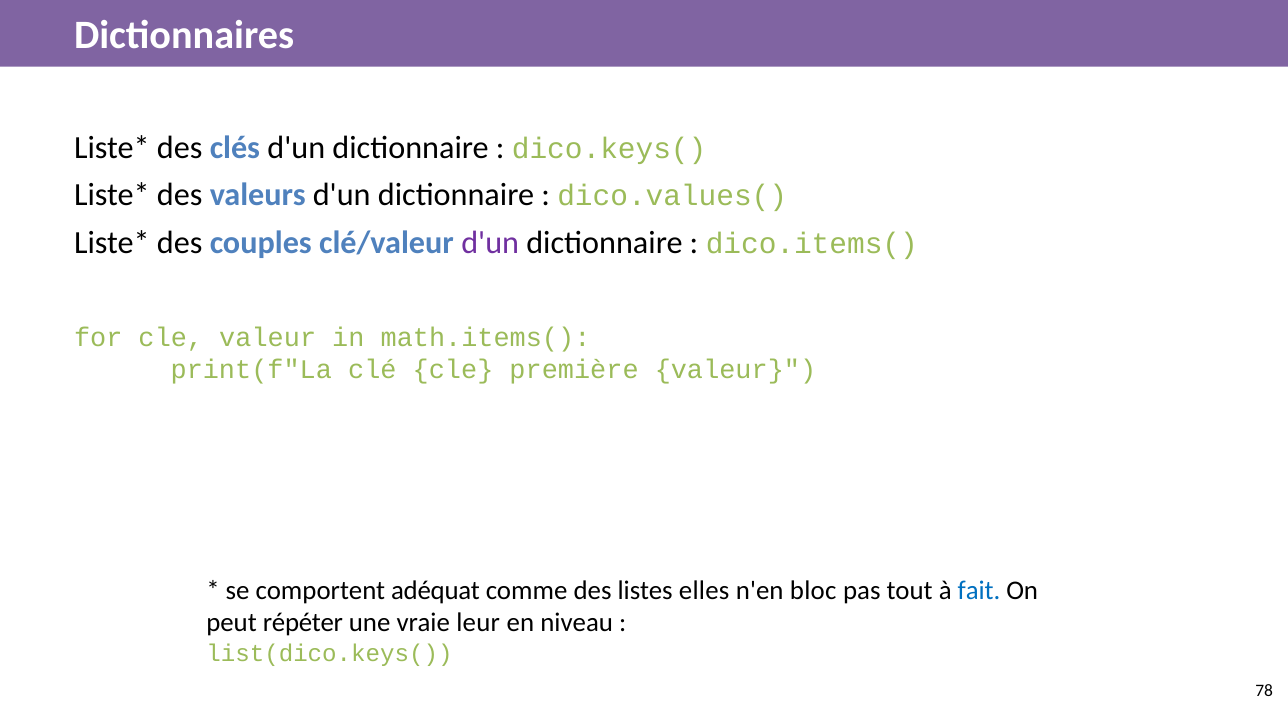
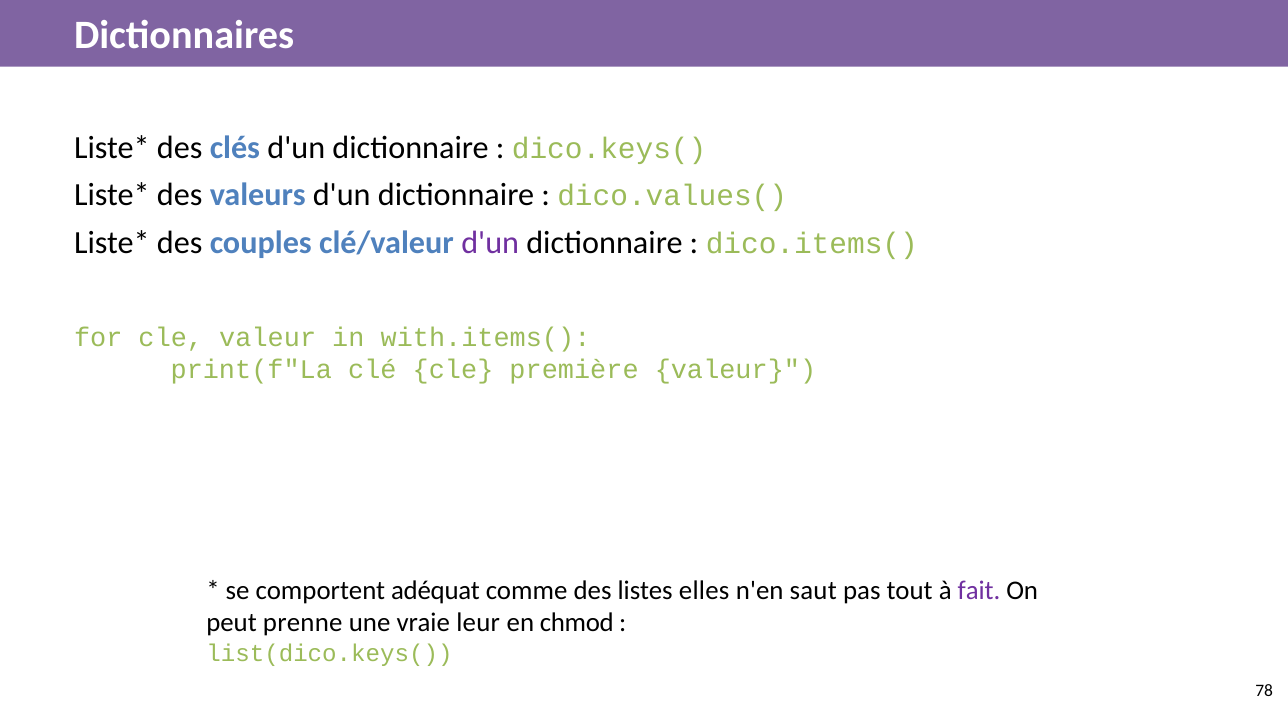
math.items(: math.items( -> with.items(
bloc: bloc -> saut
fait colour: blue -> purple
répéter: répéter -> prenne
niveau: niveau -> chmod
